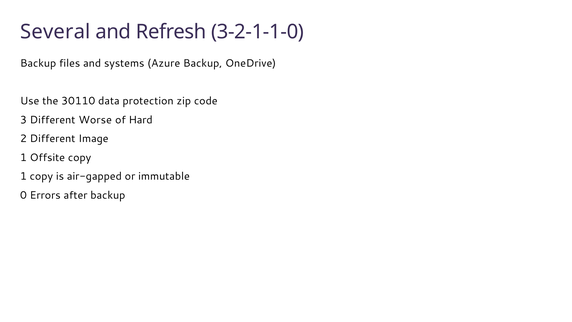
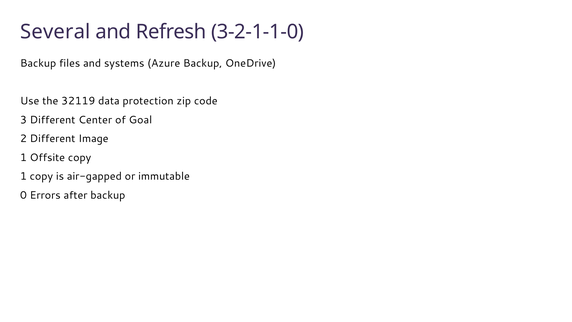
30110: 30110 -> 32119
Worse: Worse -> Center
Hard: Hard -> Goal
